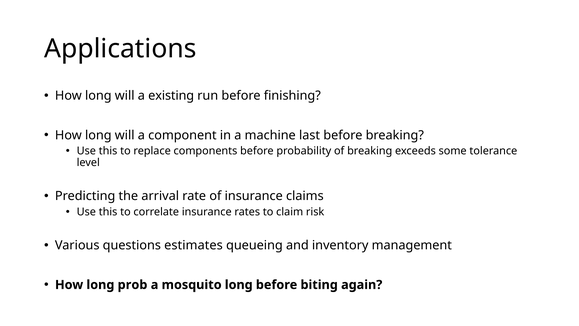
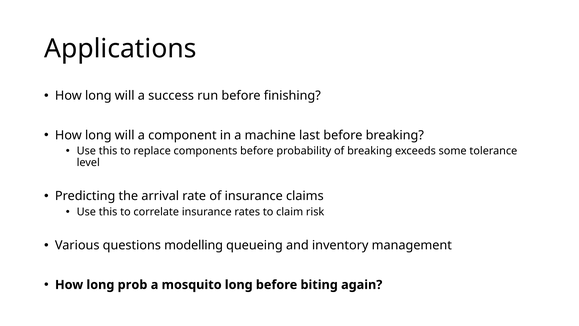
existing: existing -> success
estimates: estimates -> modelling
